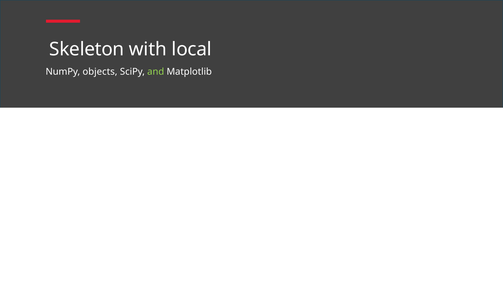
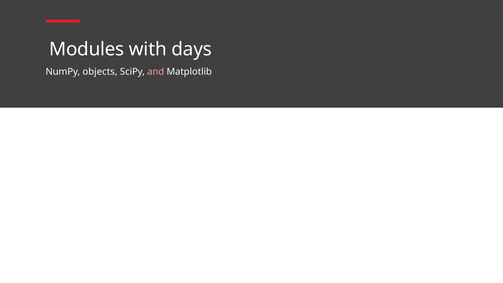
Skeleton: Skeleton -> Modules
local: local -> days
and colour: light green -> pink
